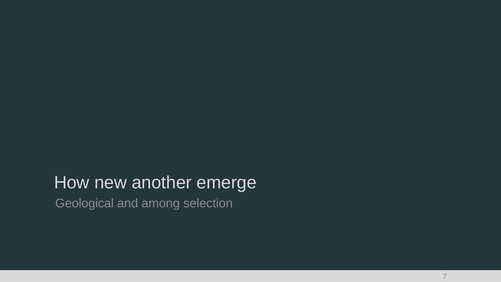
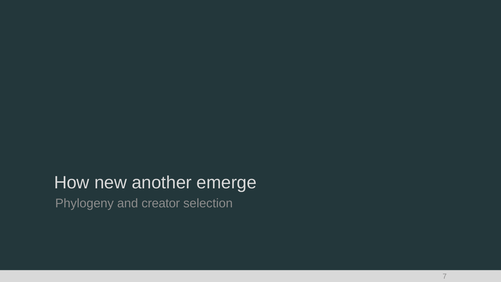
Geological: Geological -> Phylogeny
among: among -> creator
